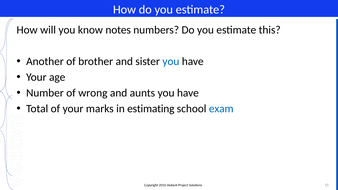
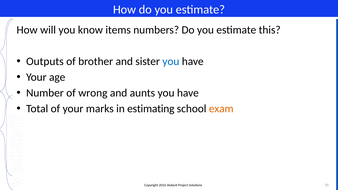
notes: notes -> items
Another: Another -> Outputs
exam colour: blue -> orange
